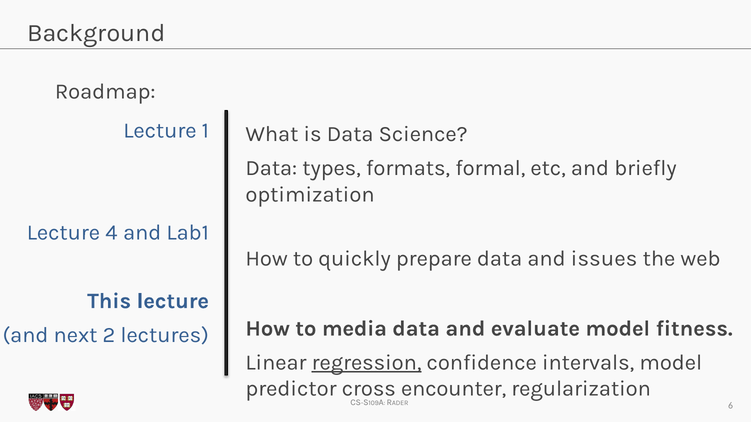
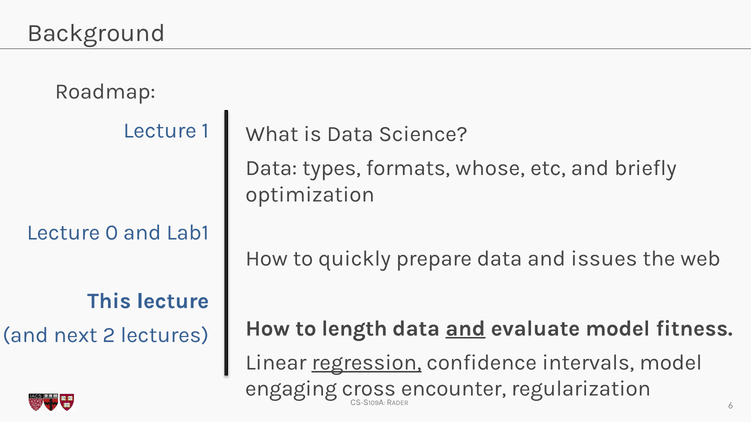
formal: formal -> whose
4: 4 -> 0
media: media -> length
and at (465, 329) underline: none -> present
predictor: predictor -> engaging
